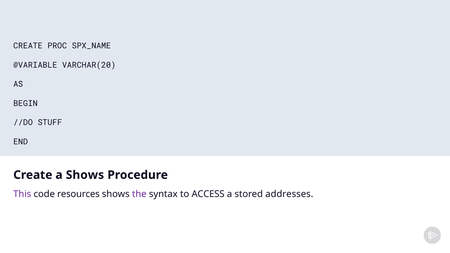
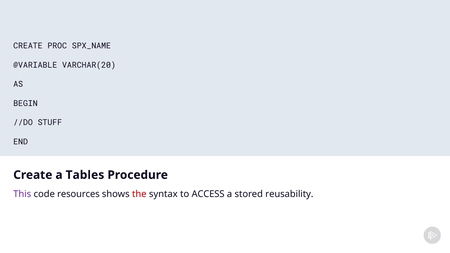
a Shows: Shows -> Tables
the colour: purple -> red
addresses: addresses -> reusability
